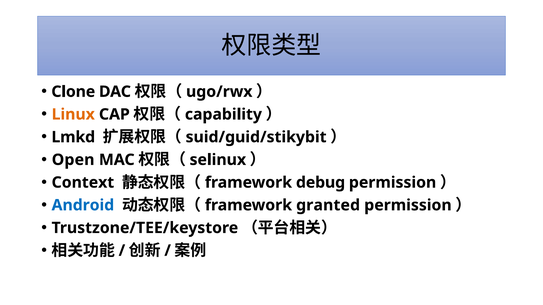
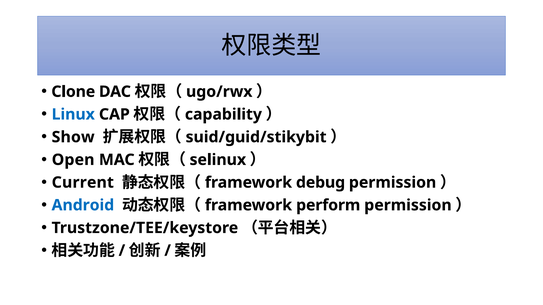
Linux colour: orange -> blue
Lmkd: Lmkd -> Show
Context: Context -> Current
granted: granted -> perform
